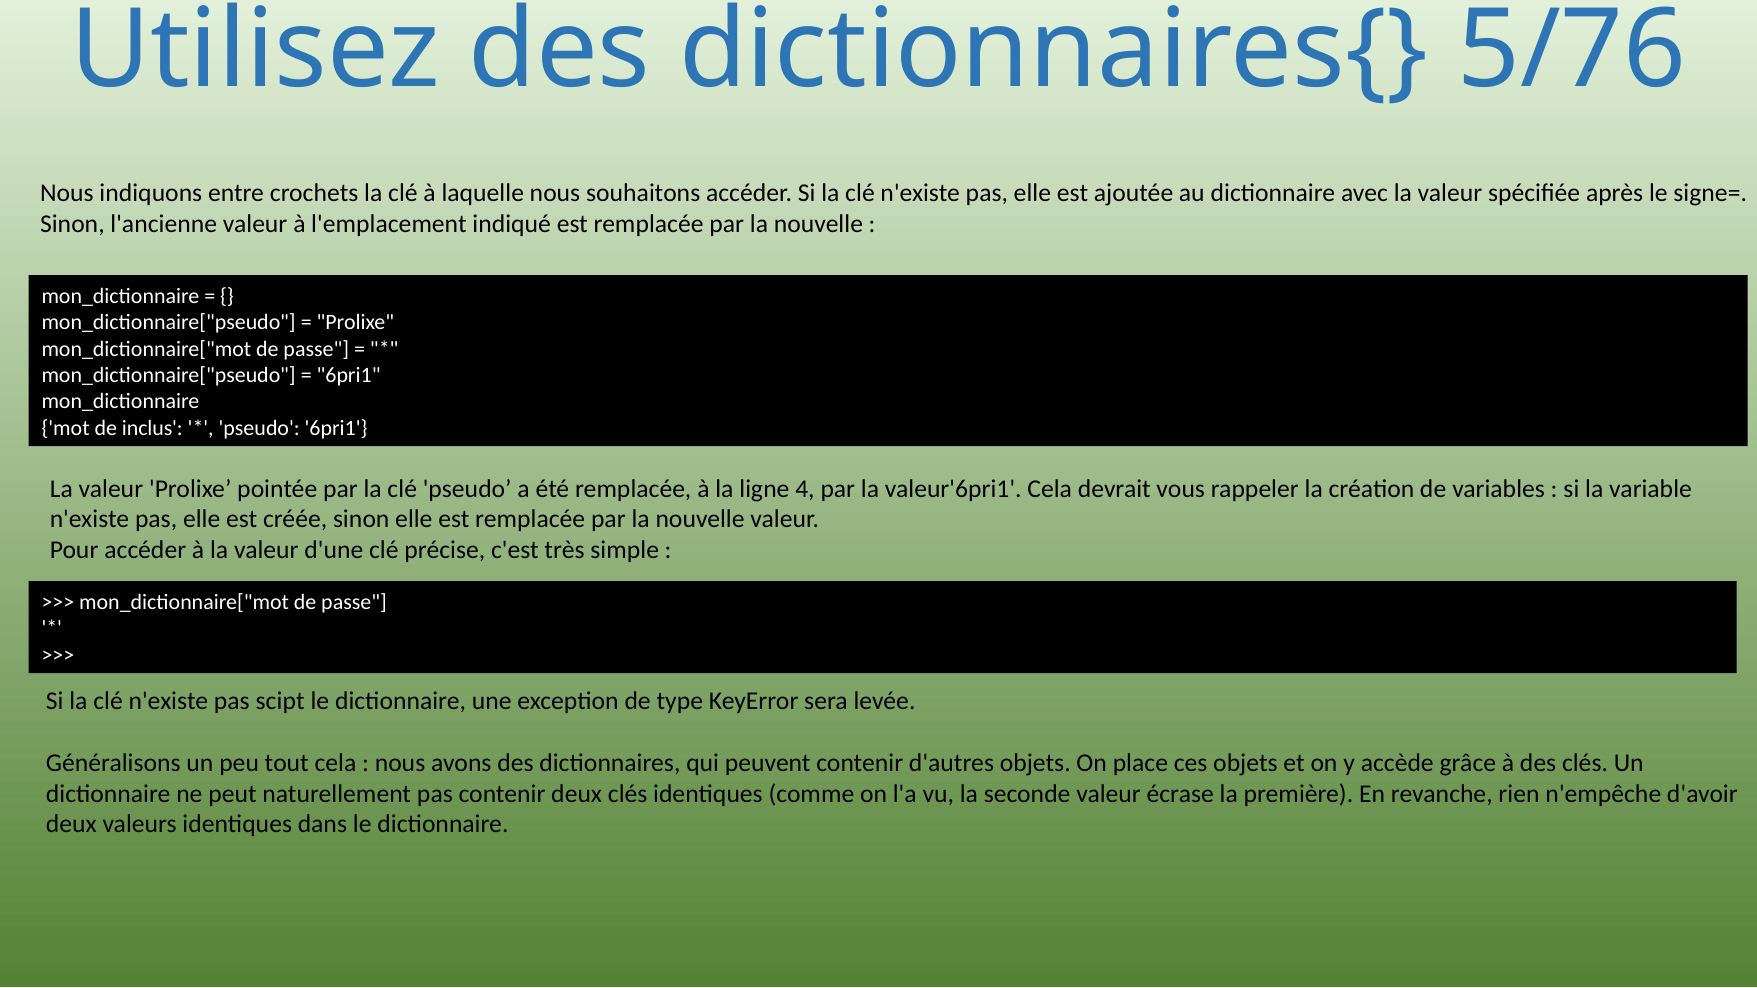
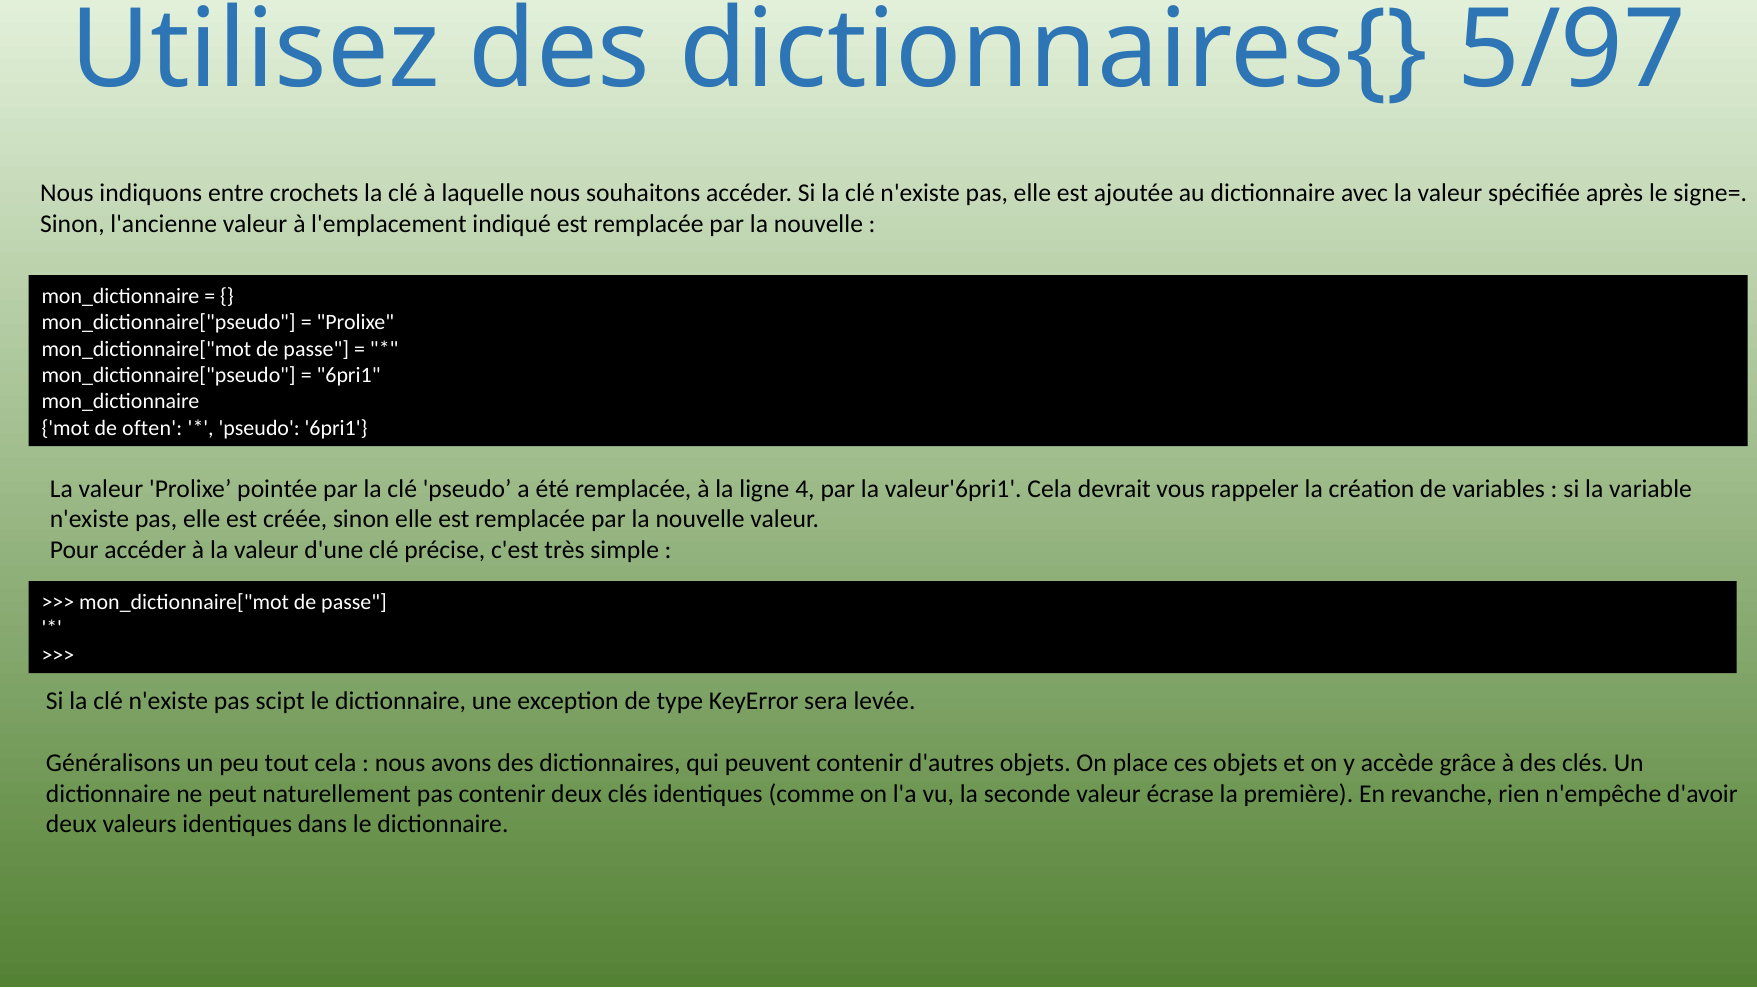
5/76: 5/76 -> 5/97
inclus: inclus -> often
